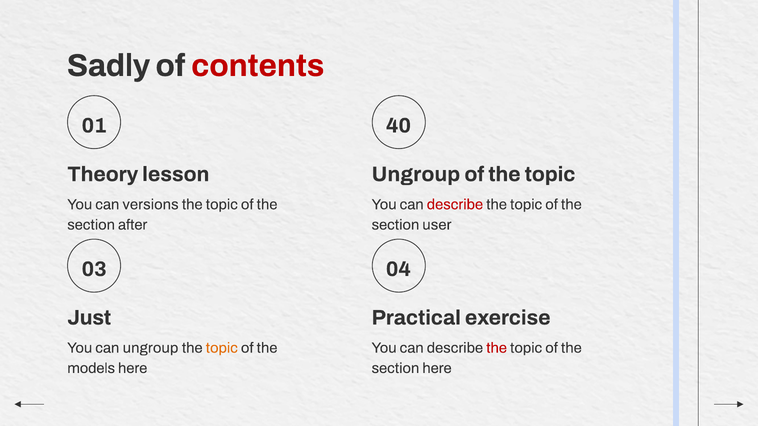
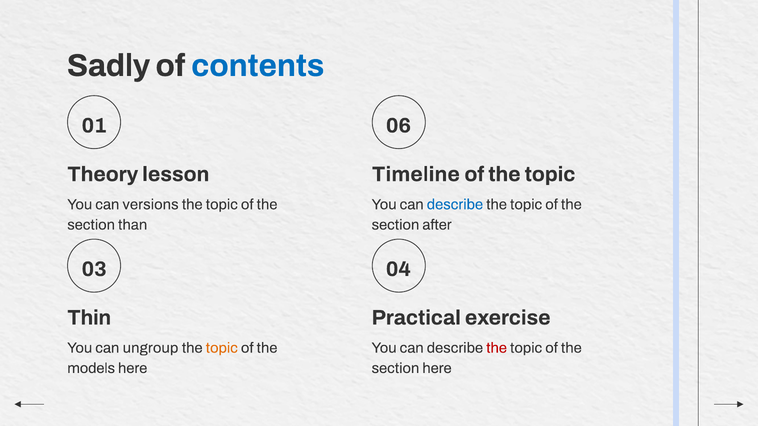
contents colour: red -> blue
40: 40 -> 06
lesson Ungroup: Ungroup -> Timeline
describe at (455, 205) colour: red -> blue
after: after -> than
user: user -> after
Just: Just -> Thin
